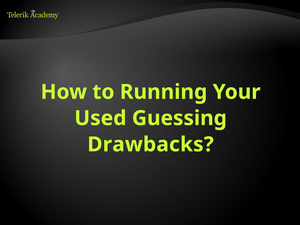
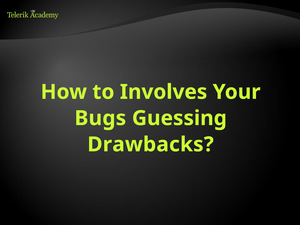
Running: Running -> Involves
Used: Used -> Bugs
